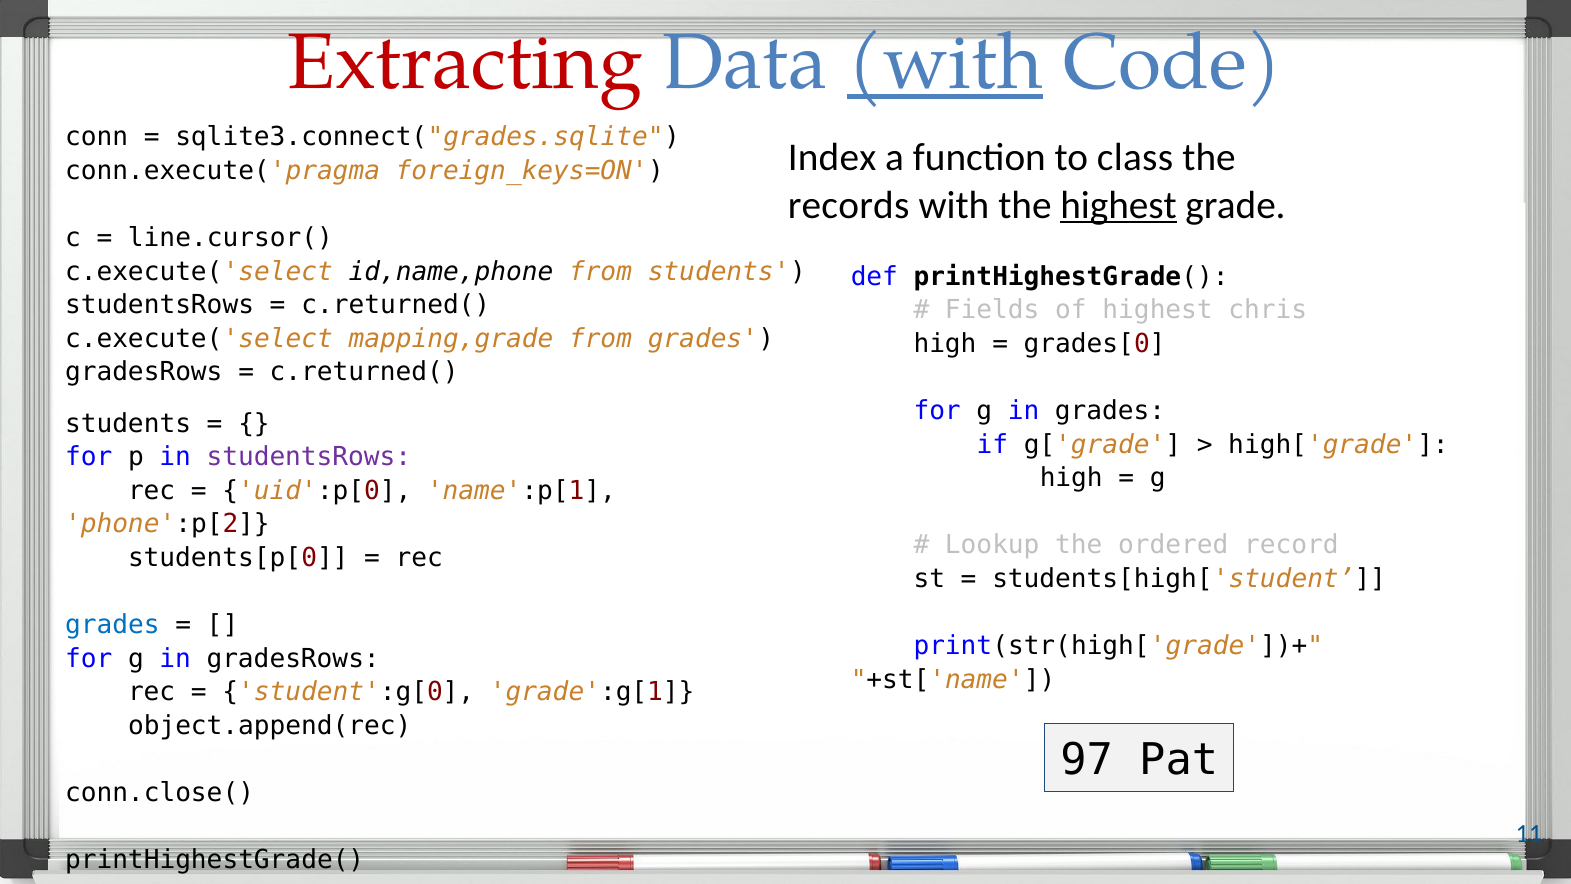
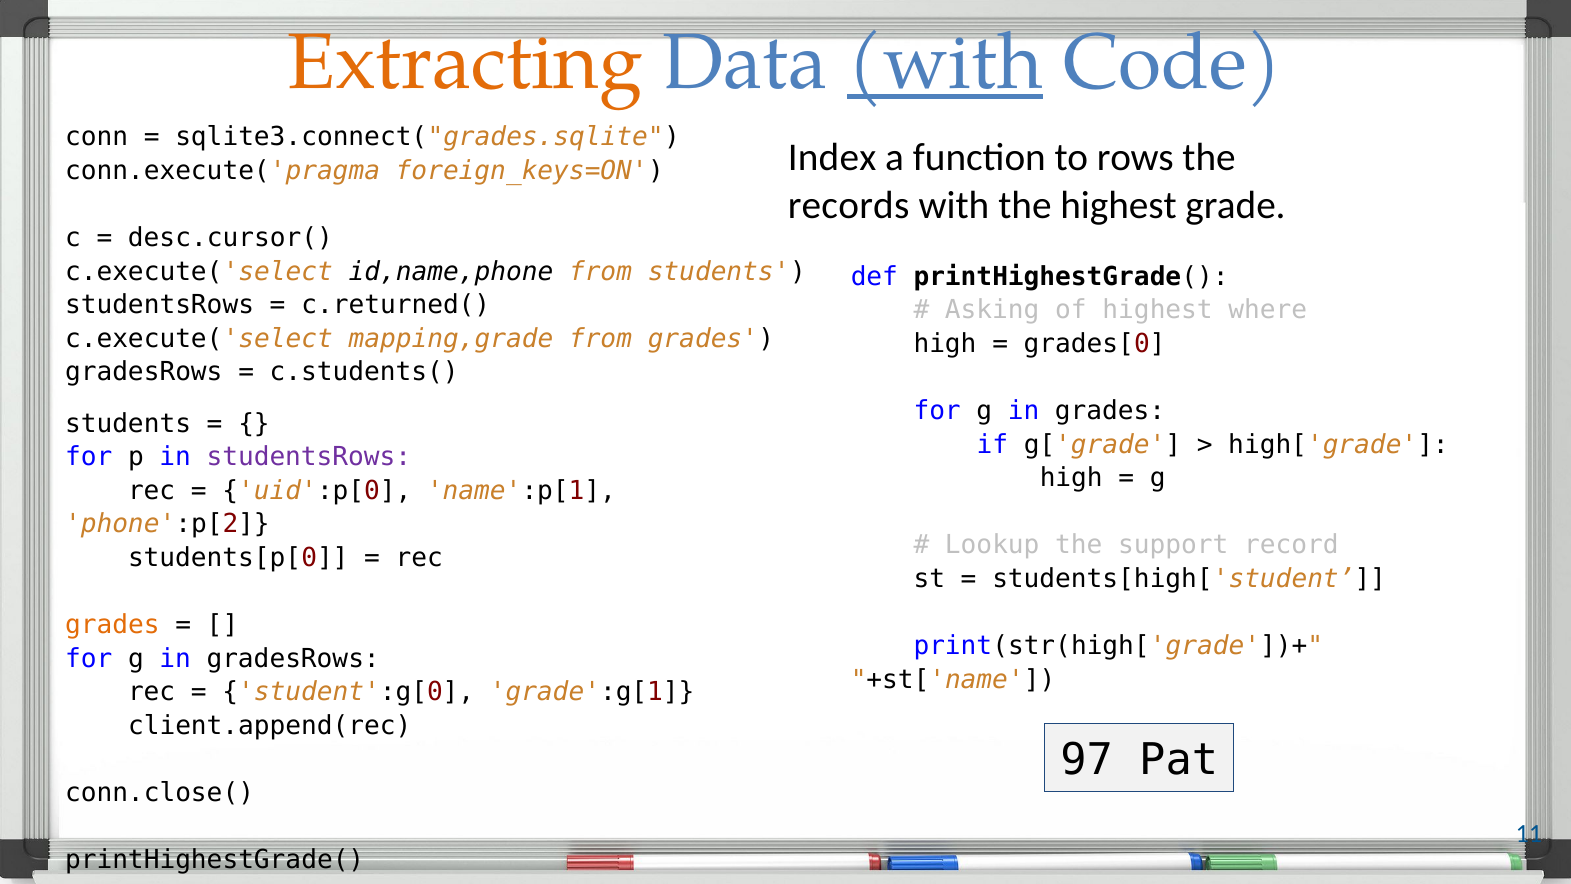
Extracting colour: red -> orange
class: class -> rows
highest at (1119, 205) underline: present -> none
line.cursor(: line.cursor( -> desc.cursor(
Fields: Fields -> Asking
chris: chris -> where
c.returned( at (364, 372): c.returned( -> c.students(
ordered: ordered -> support
grades at (112, 625) colour: blue -> orange
object.append(rec: object.append(rec -> client.append(rec
